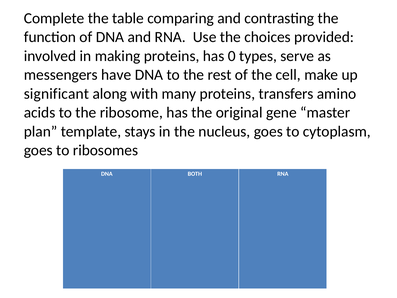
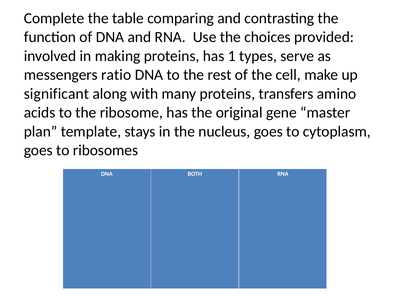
0: 0 -> 1
have: have -> ratio
